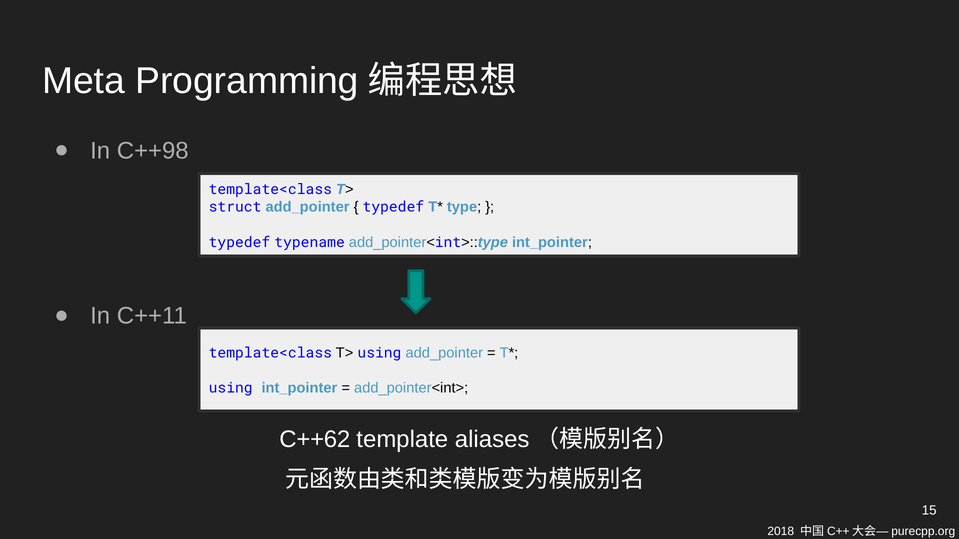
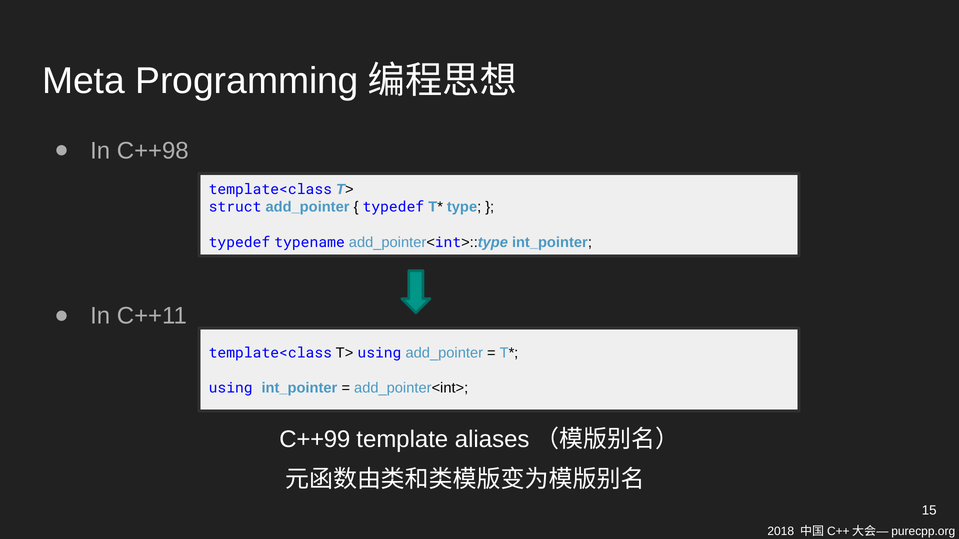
C++62: C++62 -> C++99
